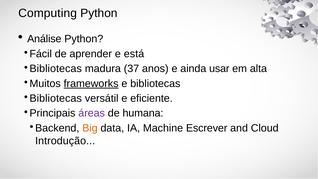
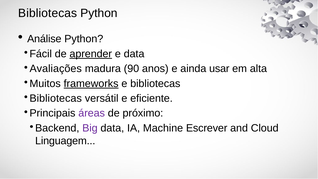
Computing at (48, 13): Computing -> Bibliotecas
aprender underline: none -> present
e está: está -> data
Bibliotecas at (56, 69): Bibliotecas -> Avaliações
37: 37 -> 90
humana: humana -> próximo
Big colour: orange -> purple
Introdução: Introdução -> Linguagem
